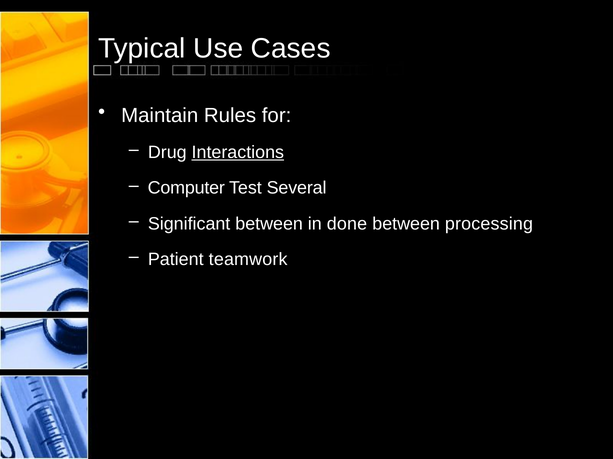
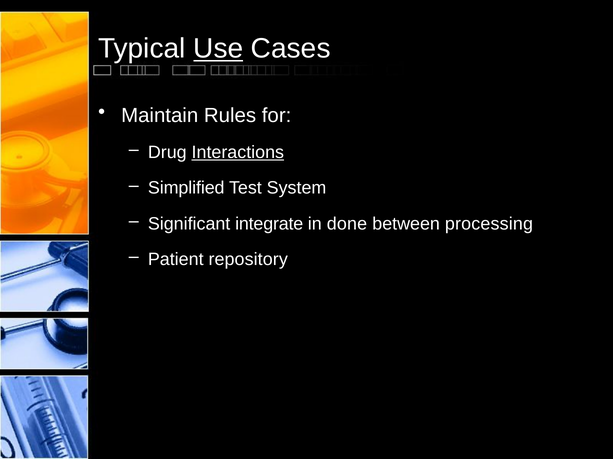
Use underline: none -> present
Computer: Computer -> Simplified
Several: Several -> System
Significant between: between -> integrate
teamwork: teamwork -> repository
